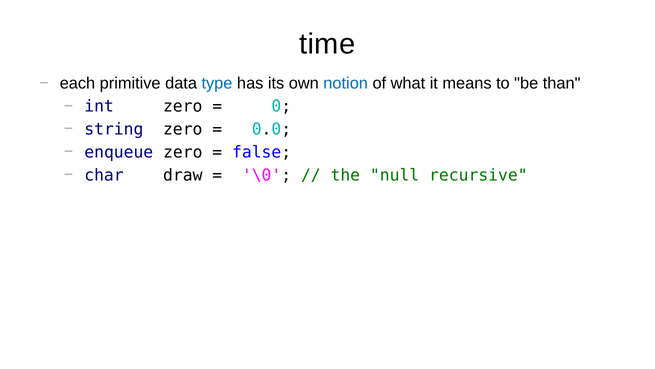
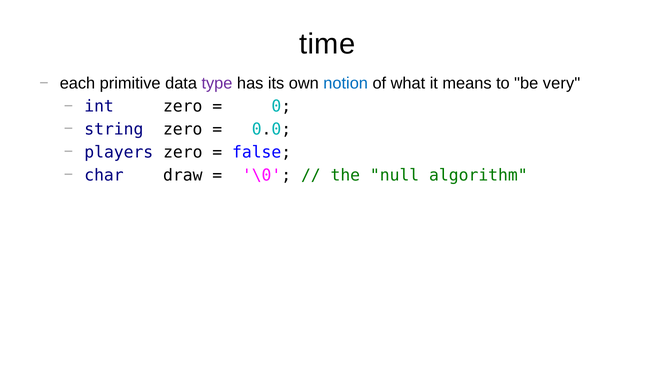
type colour: blue -> purple
than: than -> very
enqueue: enqueue -> players
recursive: recursive -> algorithm
